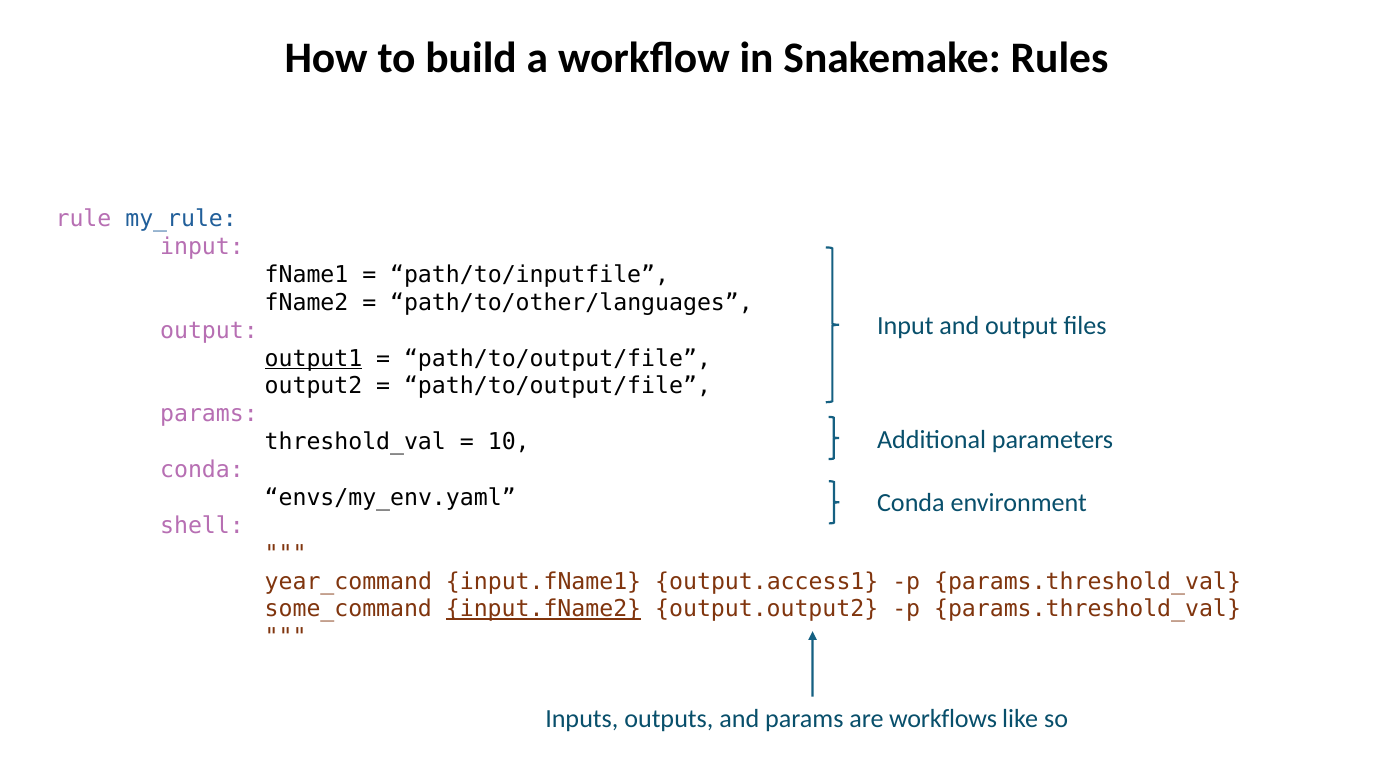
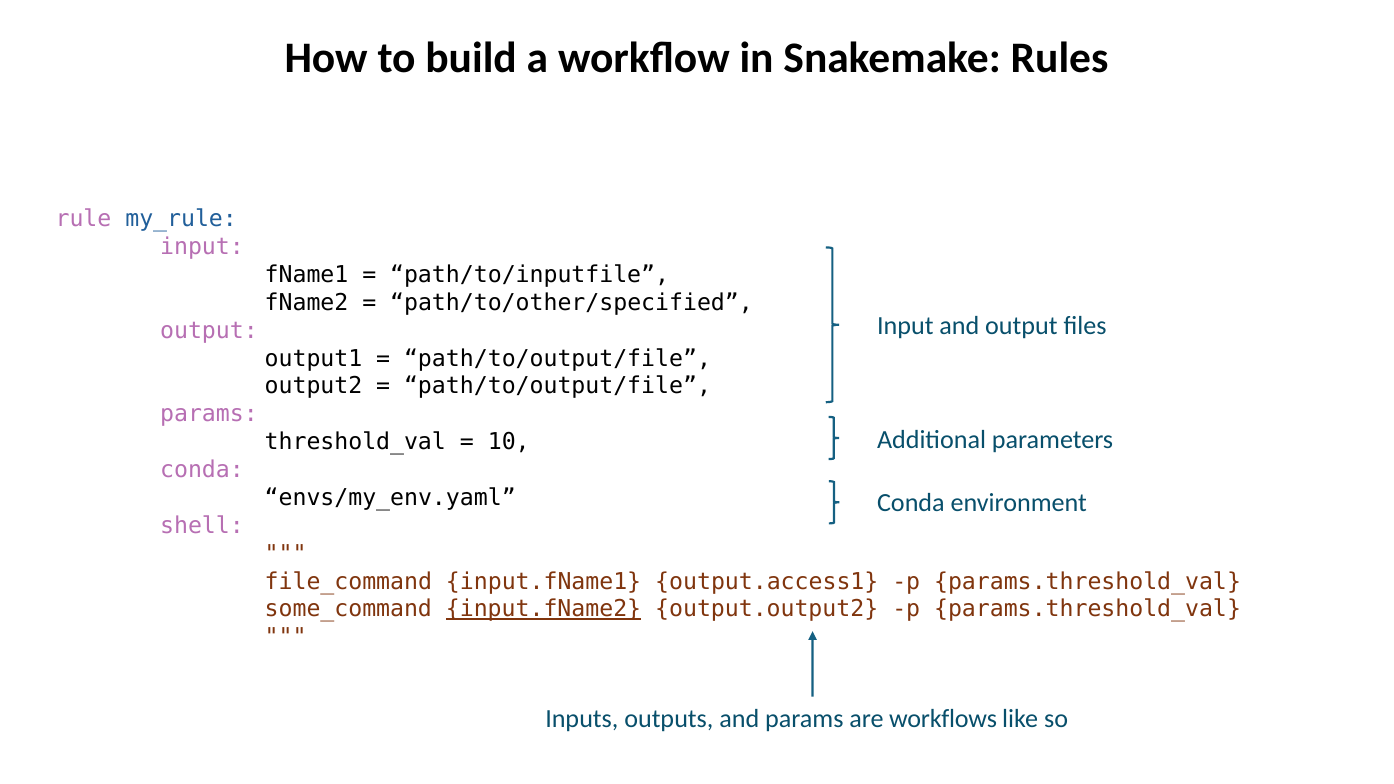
path/to/other/languages: path/to/other/languages -> path/to/other/specified
output1 underline: present -> none
year_command: year_command -> file_command
